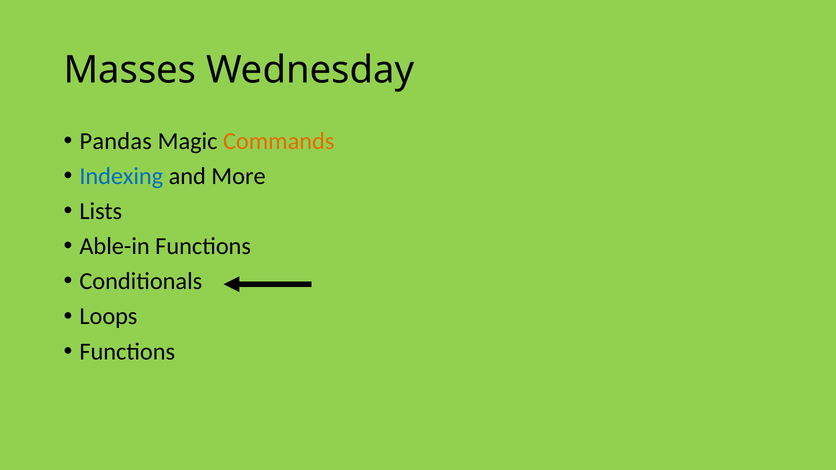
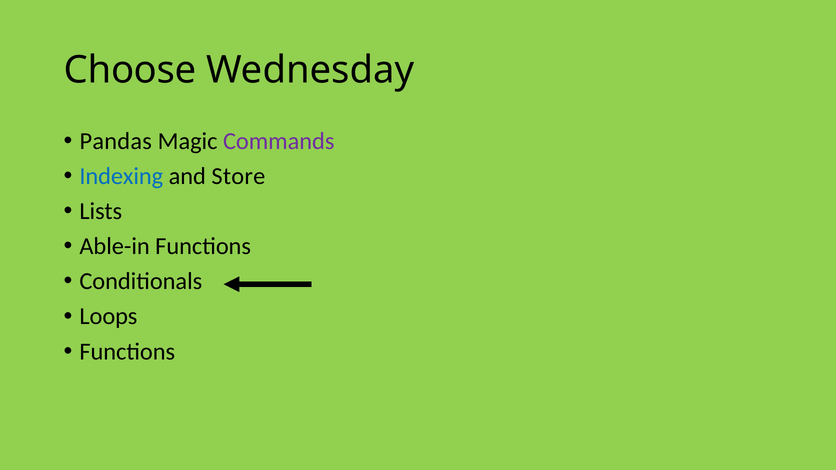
Masses: Masses -> Choose
Commands colour: orange -> purple
More: More -> Store
